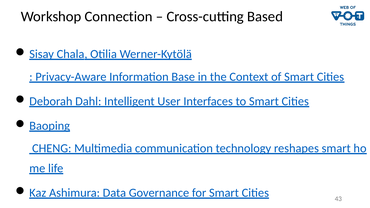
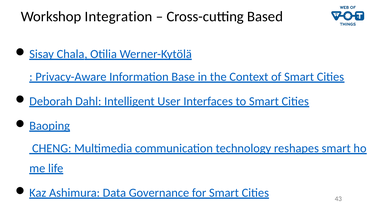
Connection: Connection -> Integration
